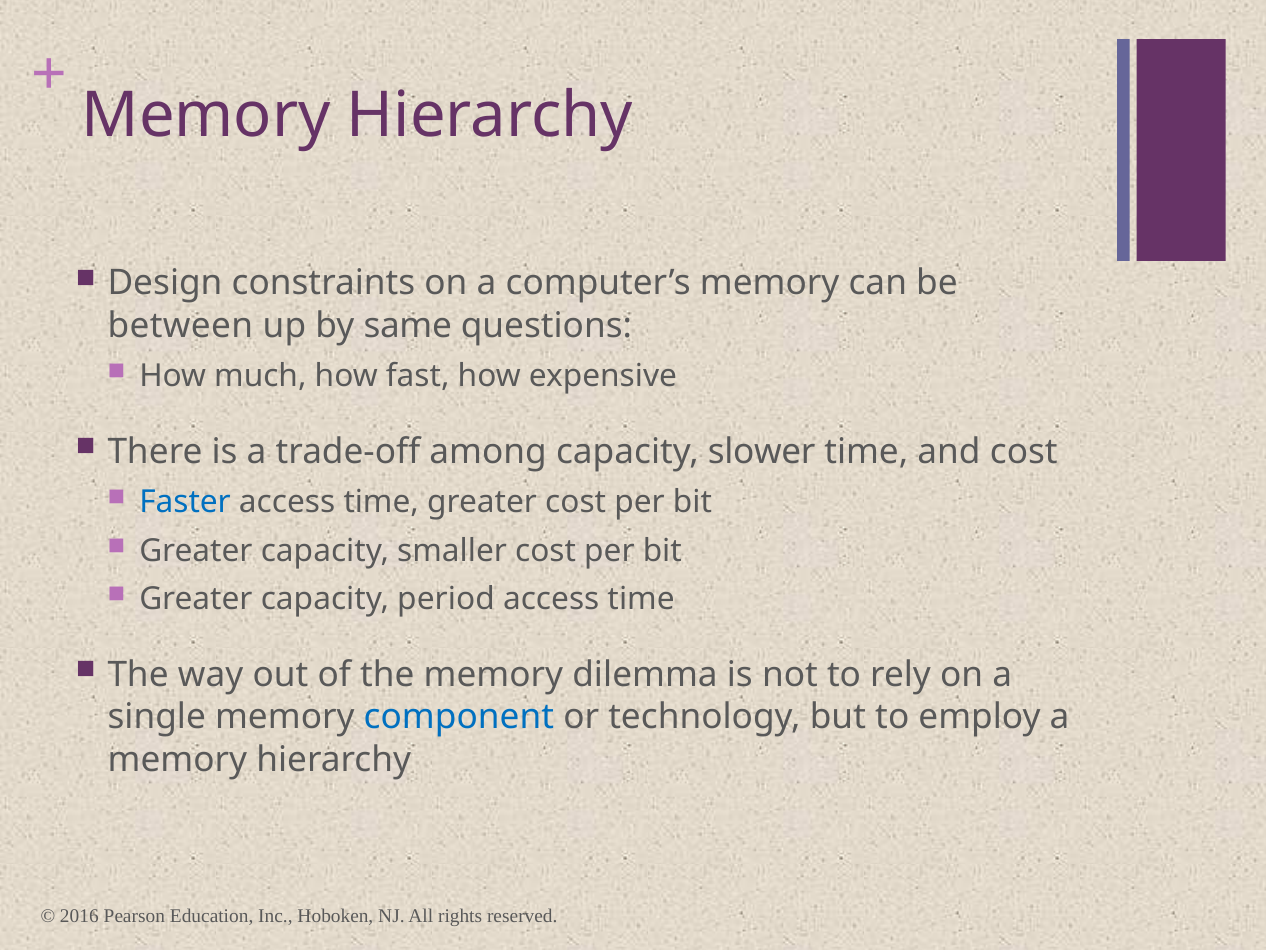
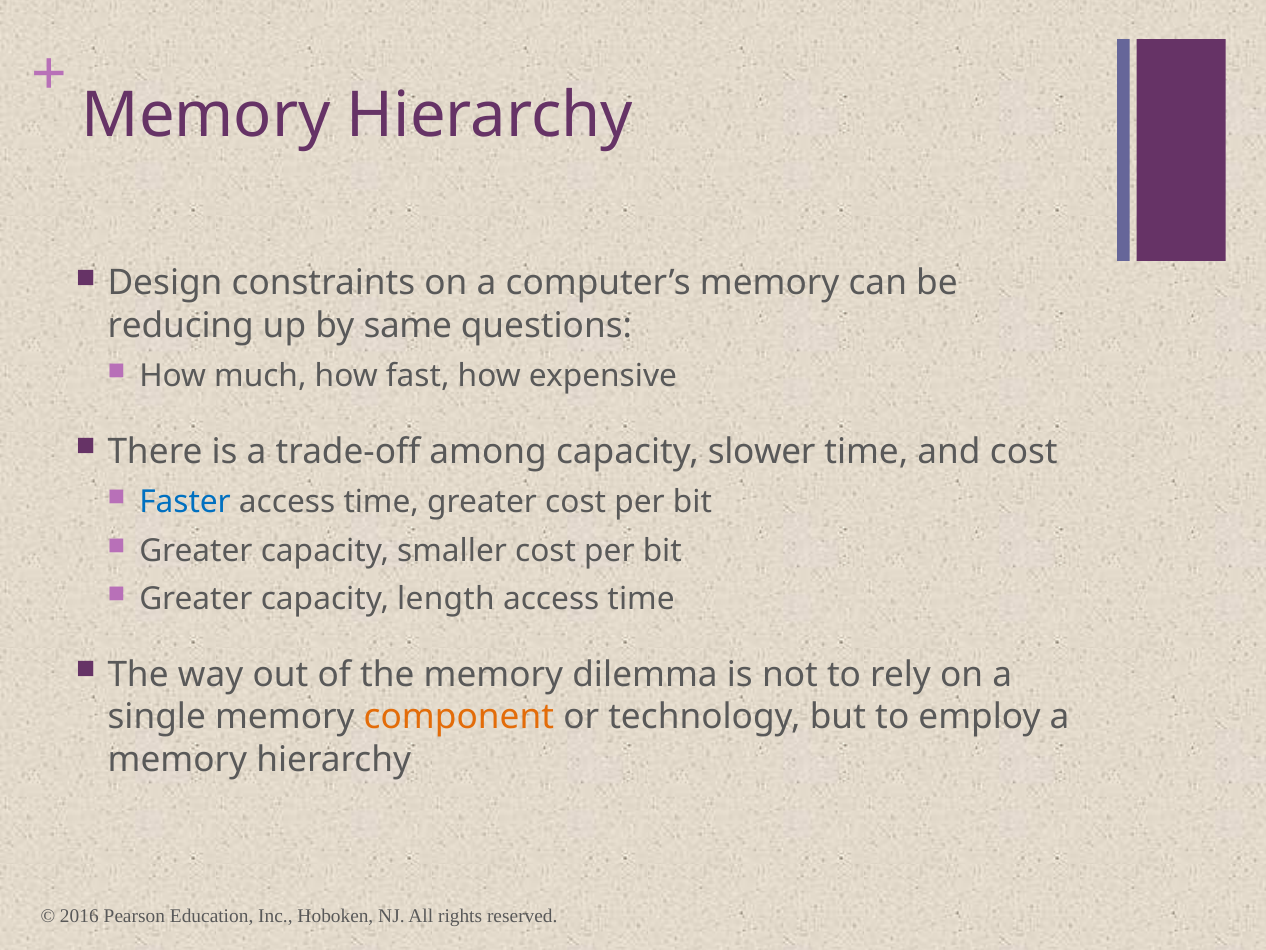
between: between -> reducing
period: period -> length
component colour: blue -> orange
